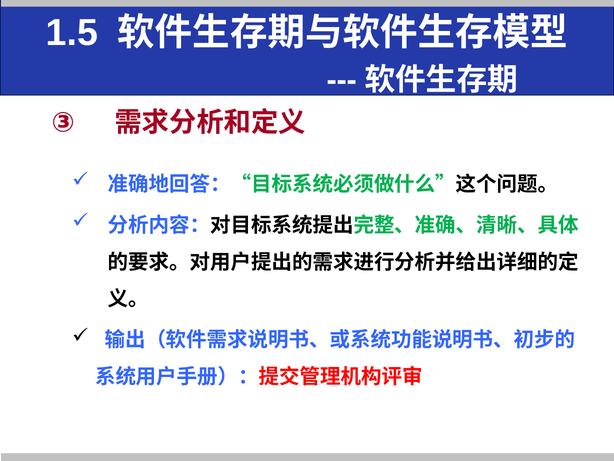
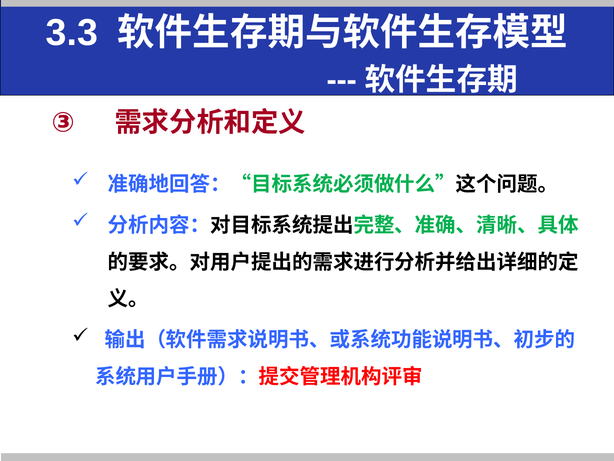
1.5: 1.5 -> 3.3
